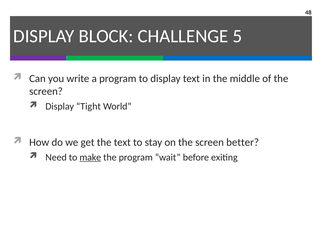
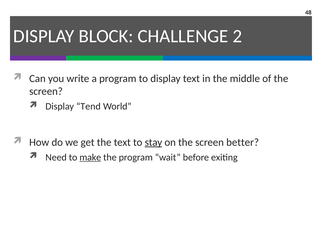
5: 5 -> 2
Tight: Tight -> Tend
stay underline: none -> present
